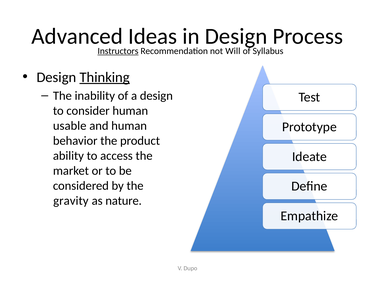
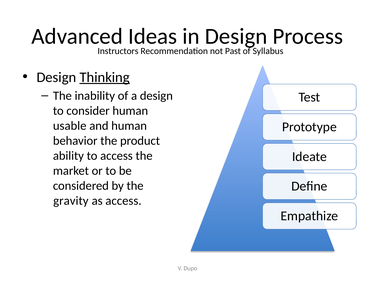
Instructors underline: present -> none
Will: Will -> Past
as nature: nature -> access
